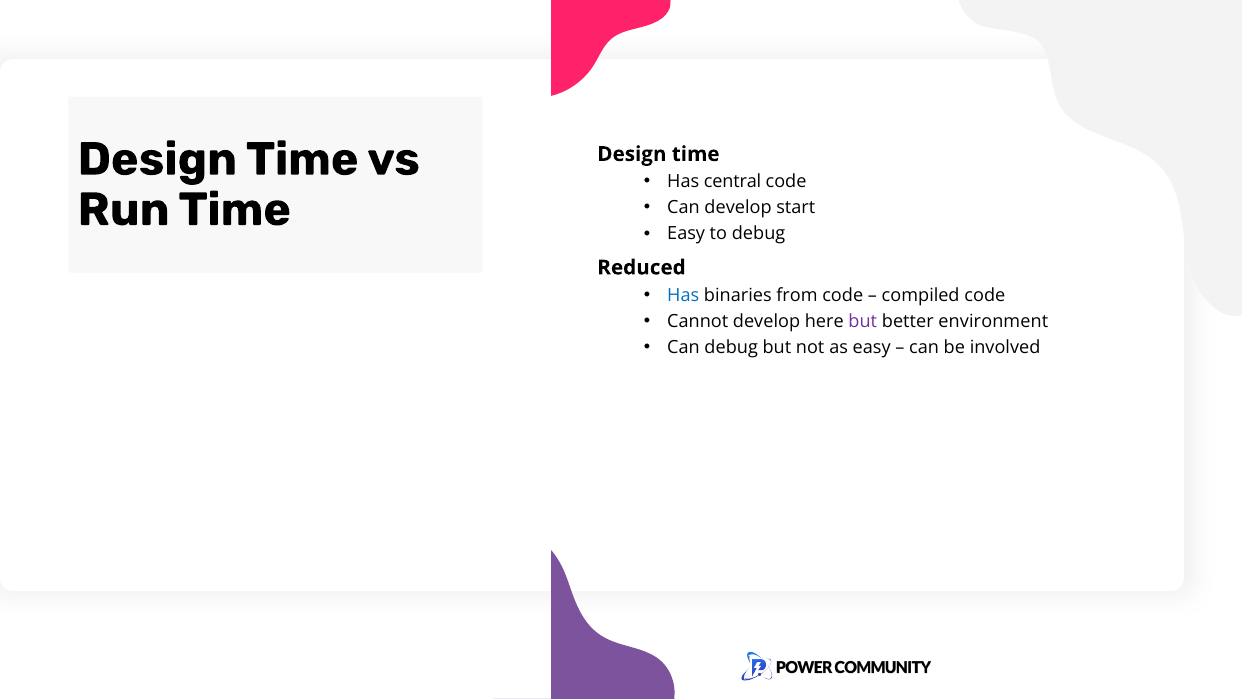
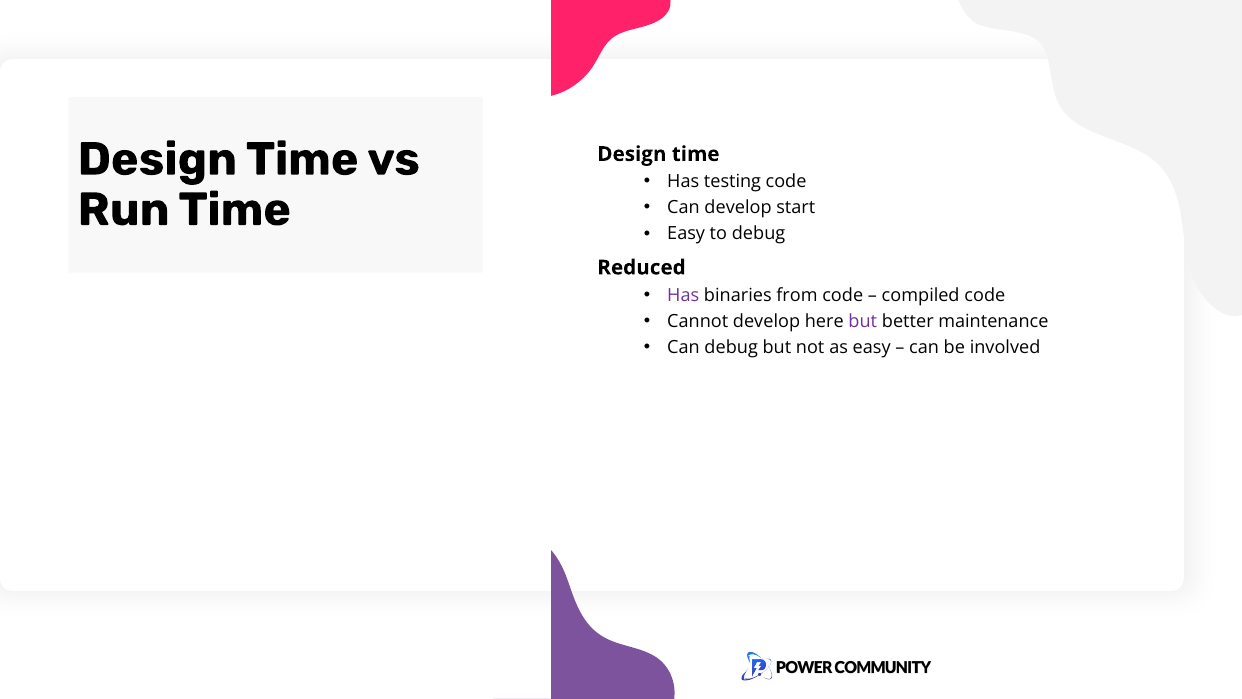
central: central -> testing
Has at (683, 295) colour: blue -> purple
environment: environment -> maintenance
